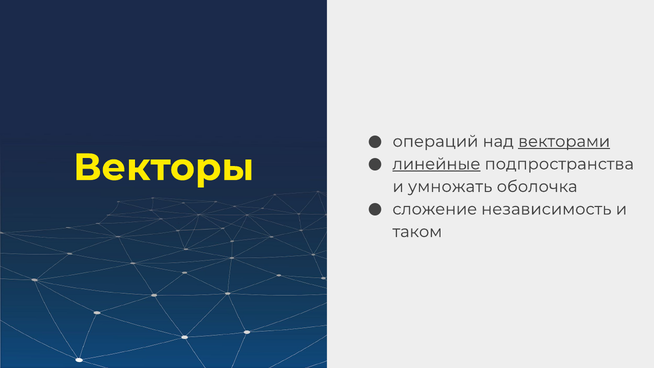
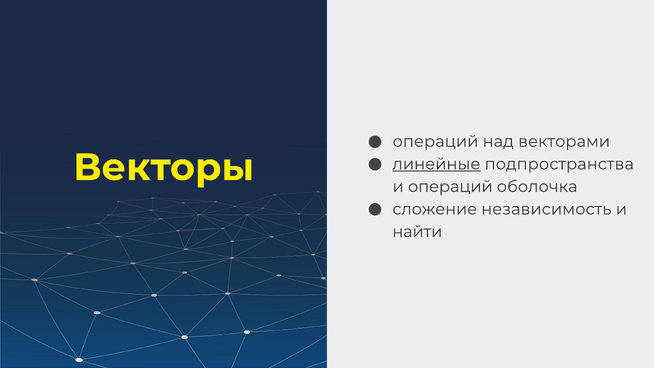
векторами underline: present -> none
и умножать: умножать -> операций
таком: таком -> найти
